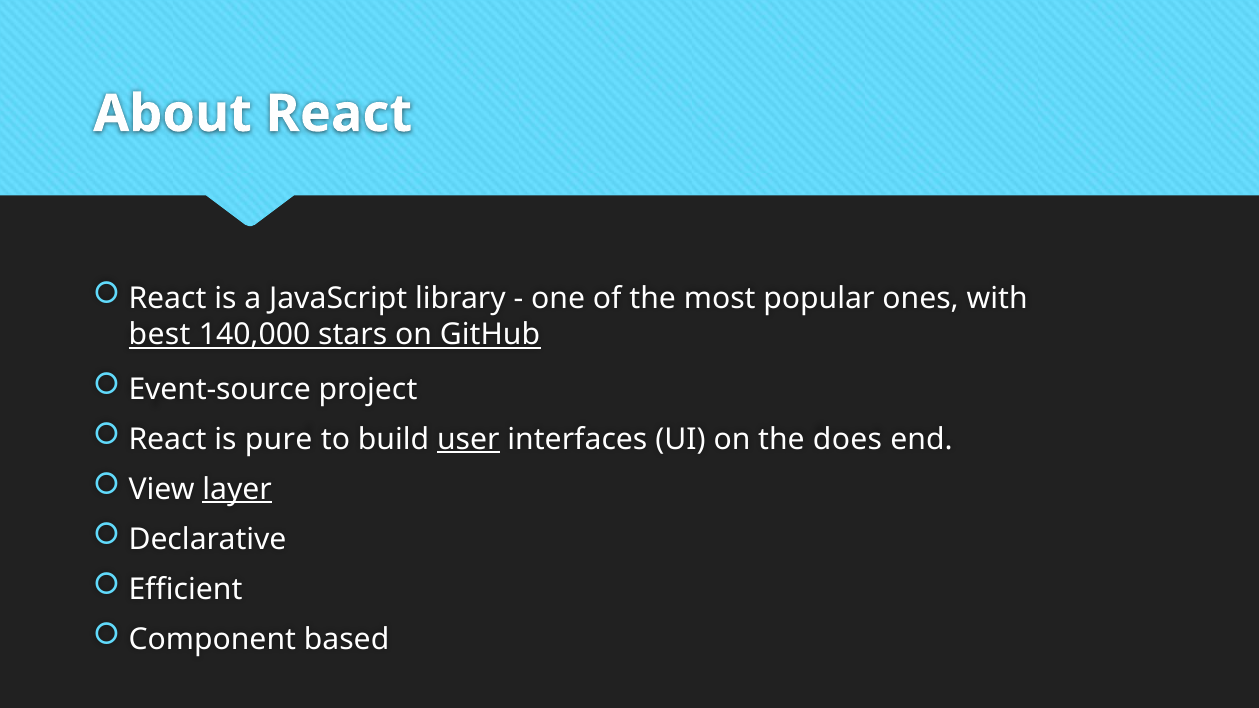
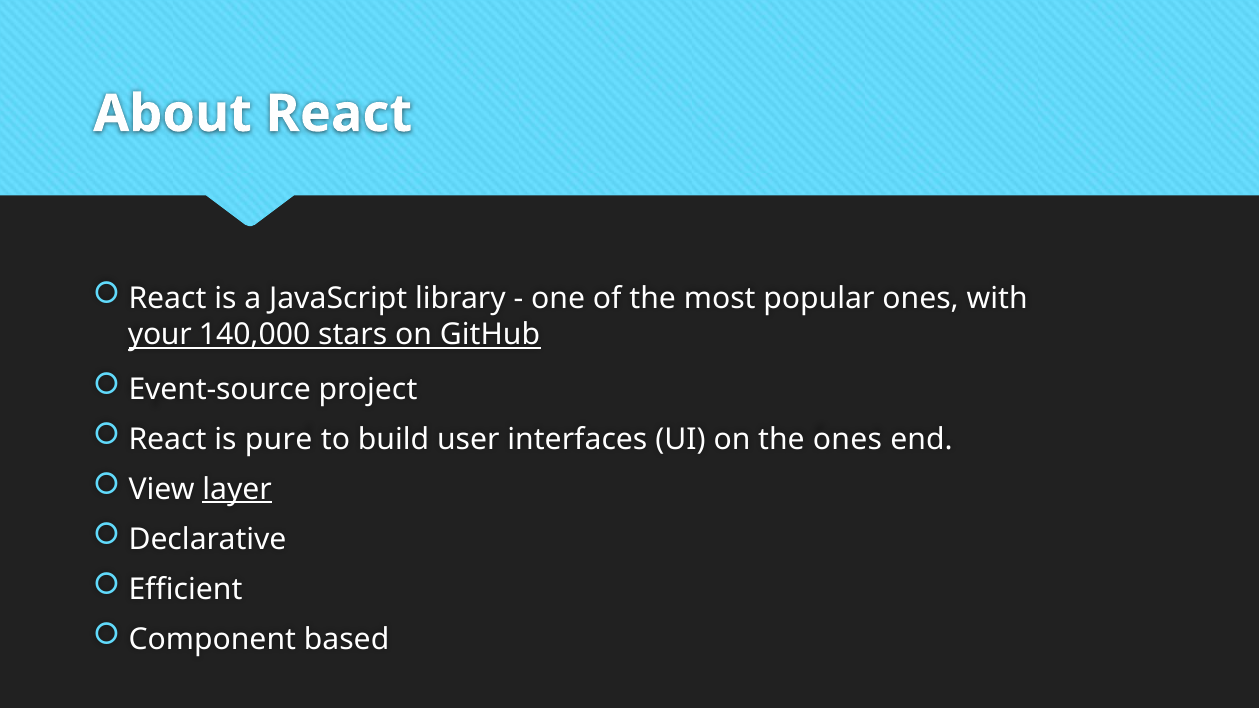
best: best -> your
user underline: present -> none
the does: does -> ones
